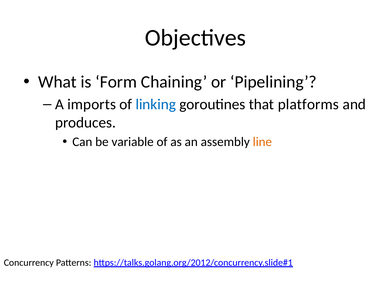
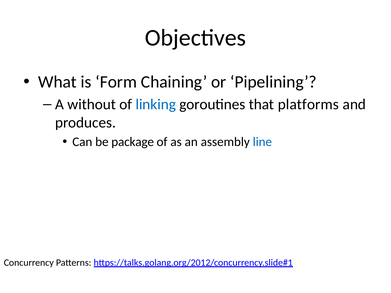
imports: imports -> without
variable: variable -> package
line colour: orange -> blue
